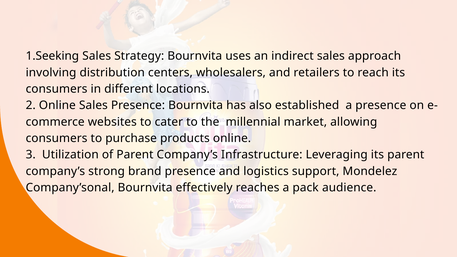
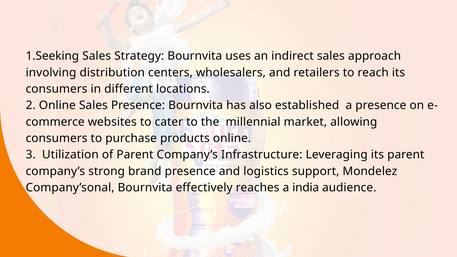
pack: pack -> india
